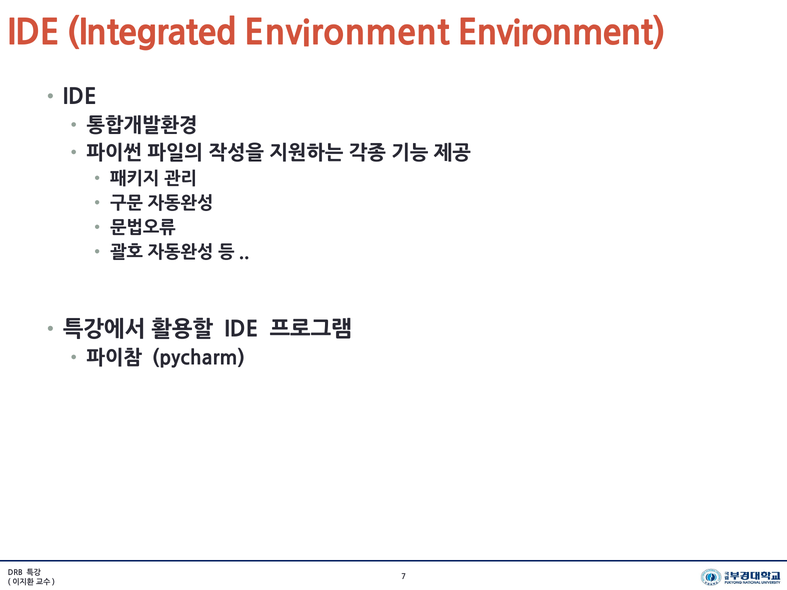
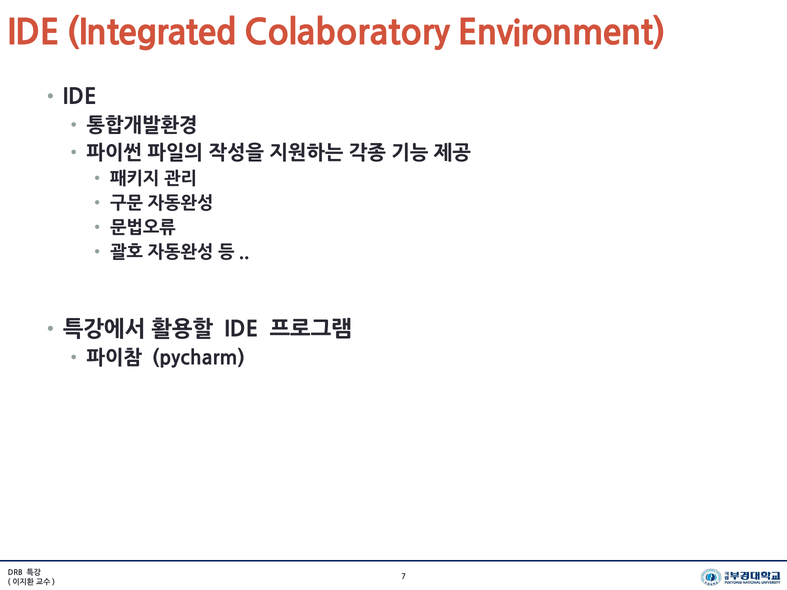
Integrated Environment: Environment -> Colaboratory
